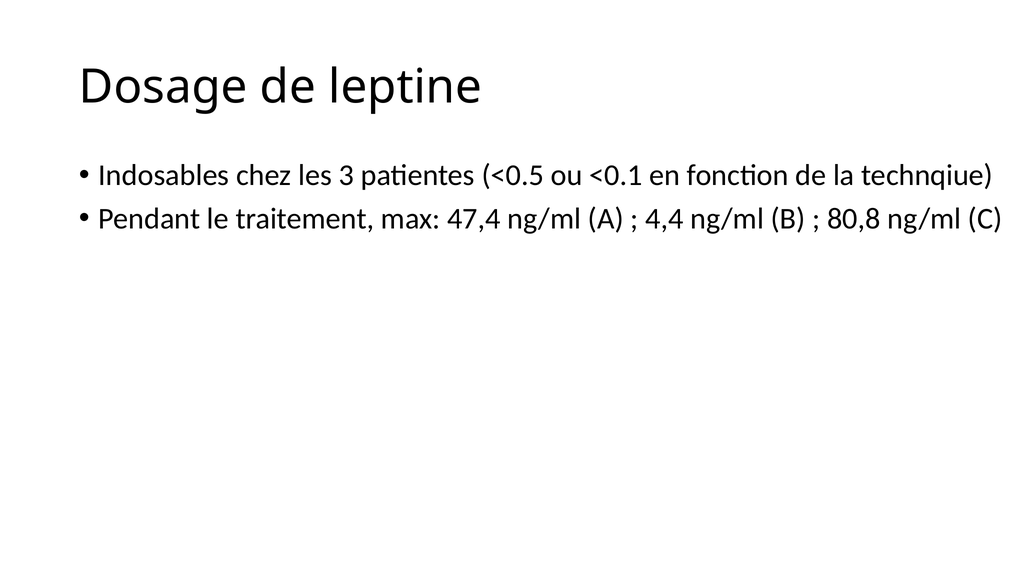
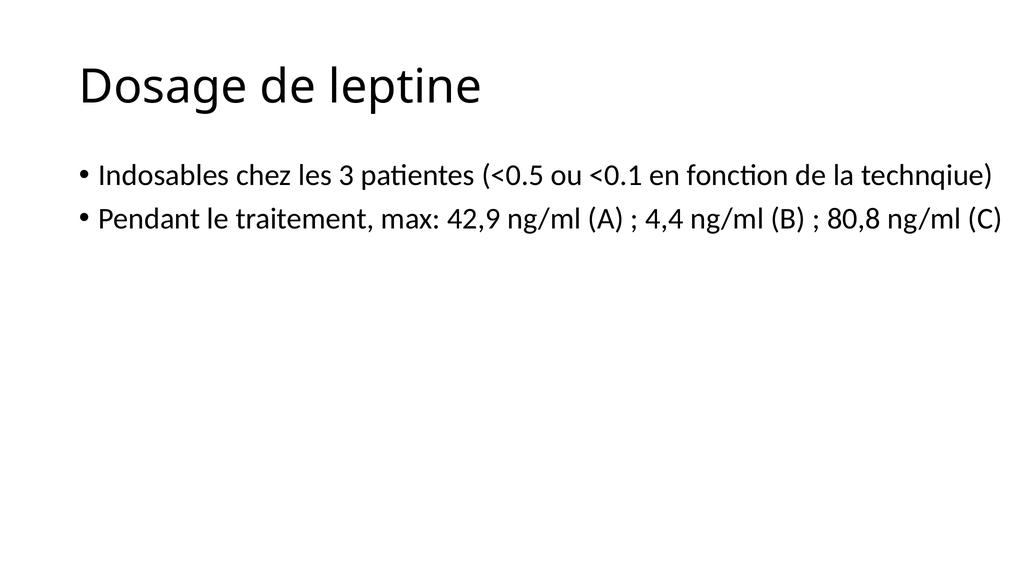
47,4: 47,4 -> 42,9
